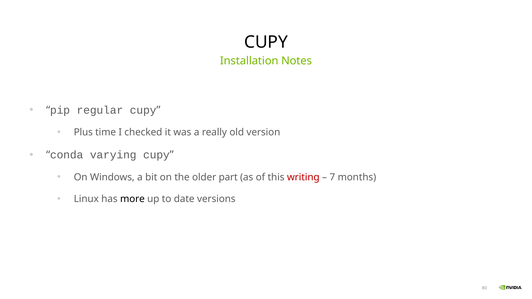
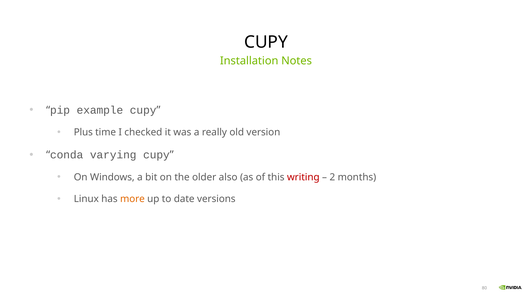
regular: regular -> example
part: part -> also
7: 7 -> 2
more colour: black -> orange
